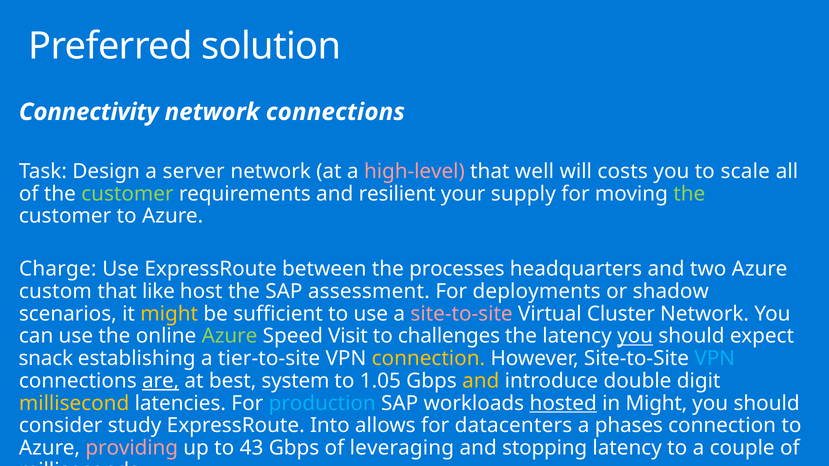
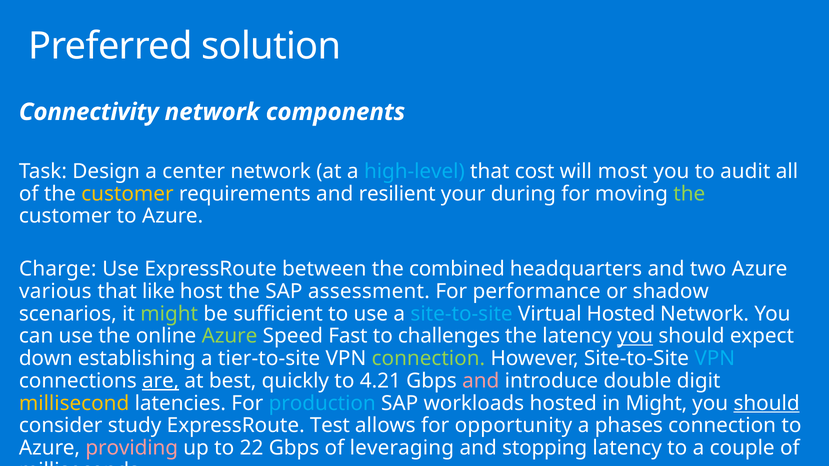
network connections: connections -> components
server: server -> center
high-level colour: pink -> light blue
well: well -> cost
costs: costs -> most
scale: scale -> audit
customer at (127, 194) colour: light green -> yellow
supply: supply -> during
processes: processes -> combined
custom: custom -> various
deployments: deployments -> performance
might at (169, 314) colour: yellow -> light green
site-to-site at (462, 314) colour: pink -> light blue
Virtual Cluster: Cluster -> Hosted
Visit: Visit -> Fast
snack: snack -> down
connection at (428, 359) colour: yellow -> light green
system: system -> quickly
1.05: 1.05 -> 4.21
and at (481, 381) colour: yellow -> pink
hosted at (563, 403) underline: present -> none
should at (767, 403) underline: none -> present
Into: Into -> Test
datacenters: datacenters -> opportunity
43: 43 -> 22
